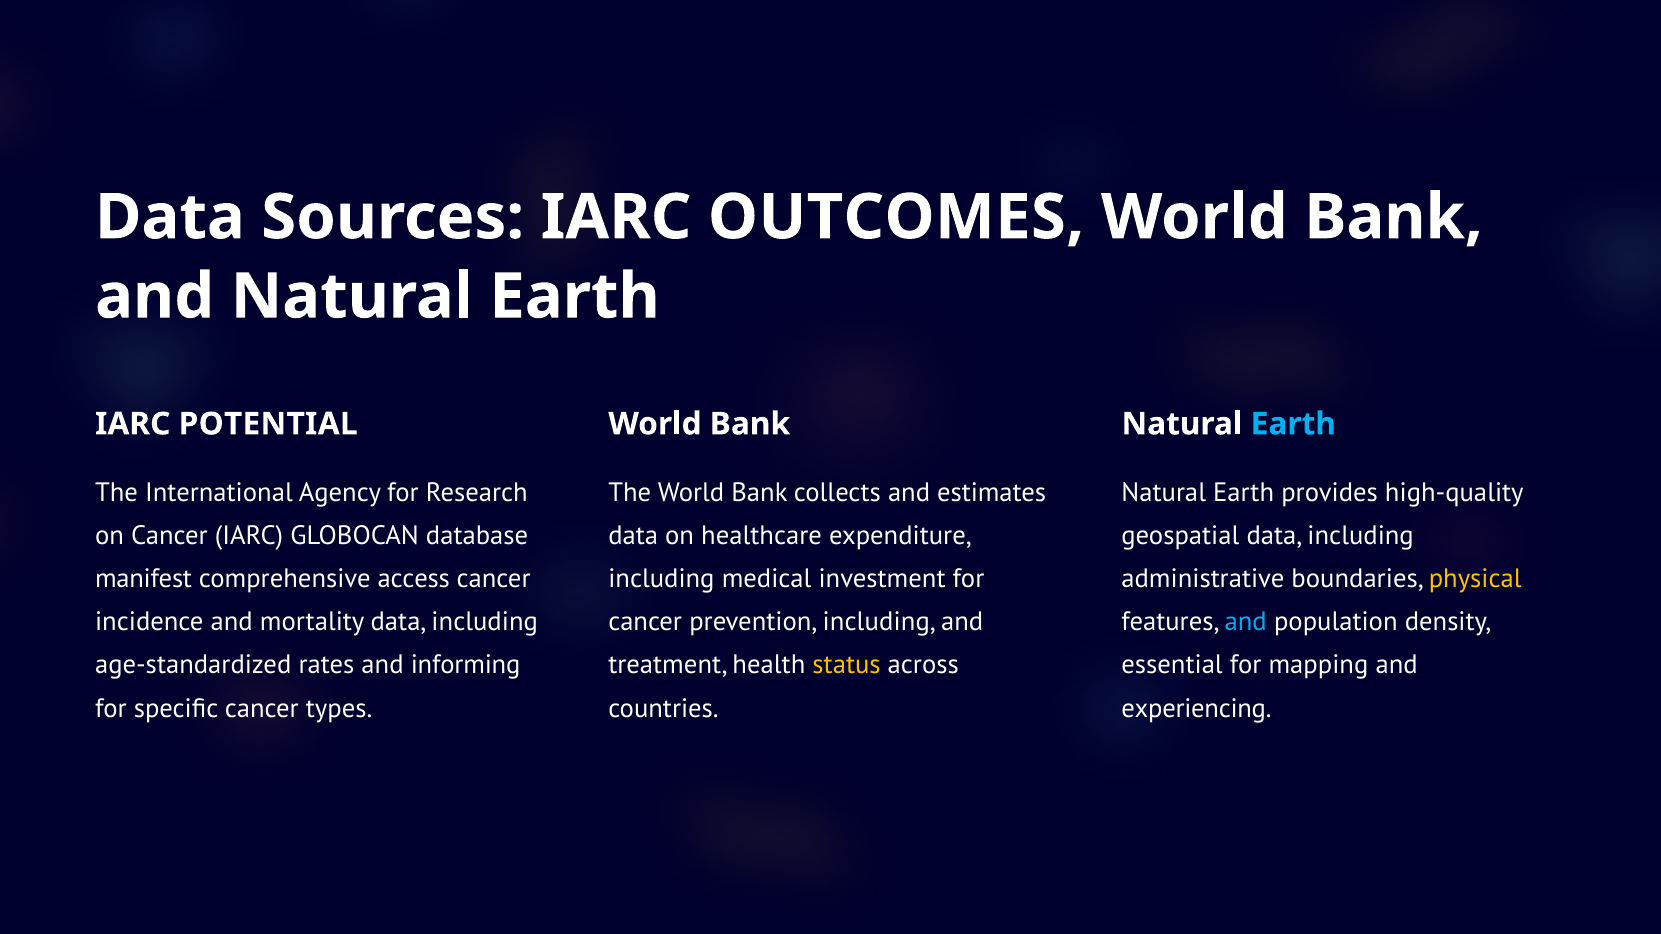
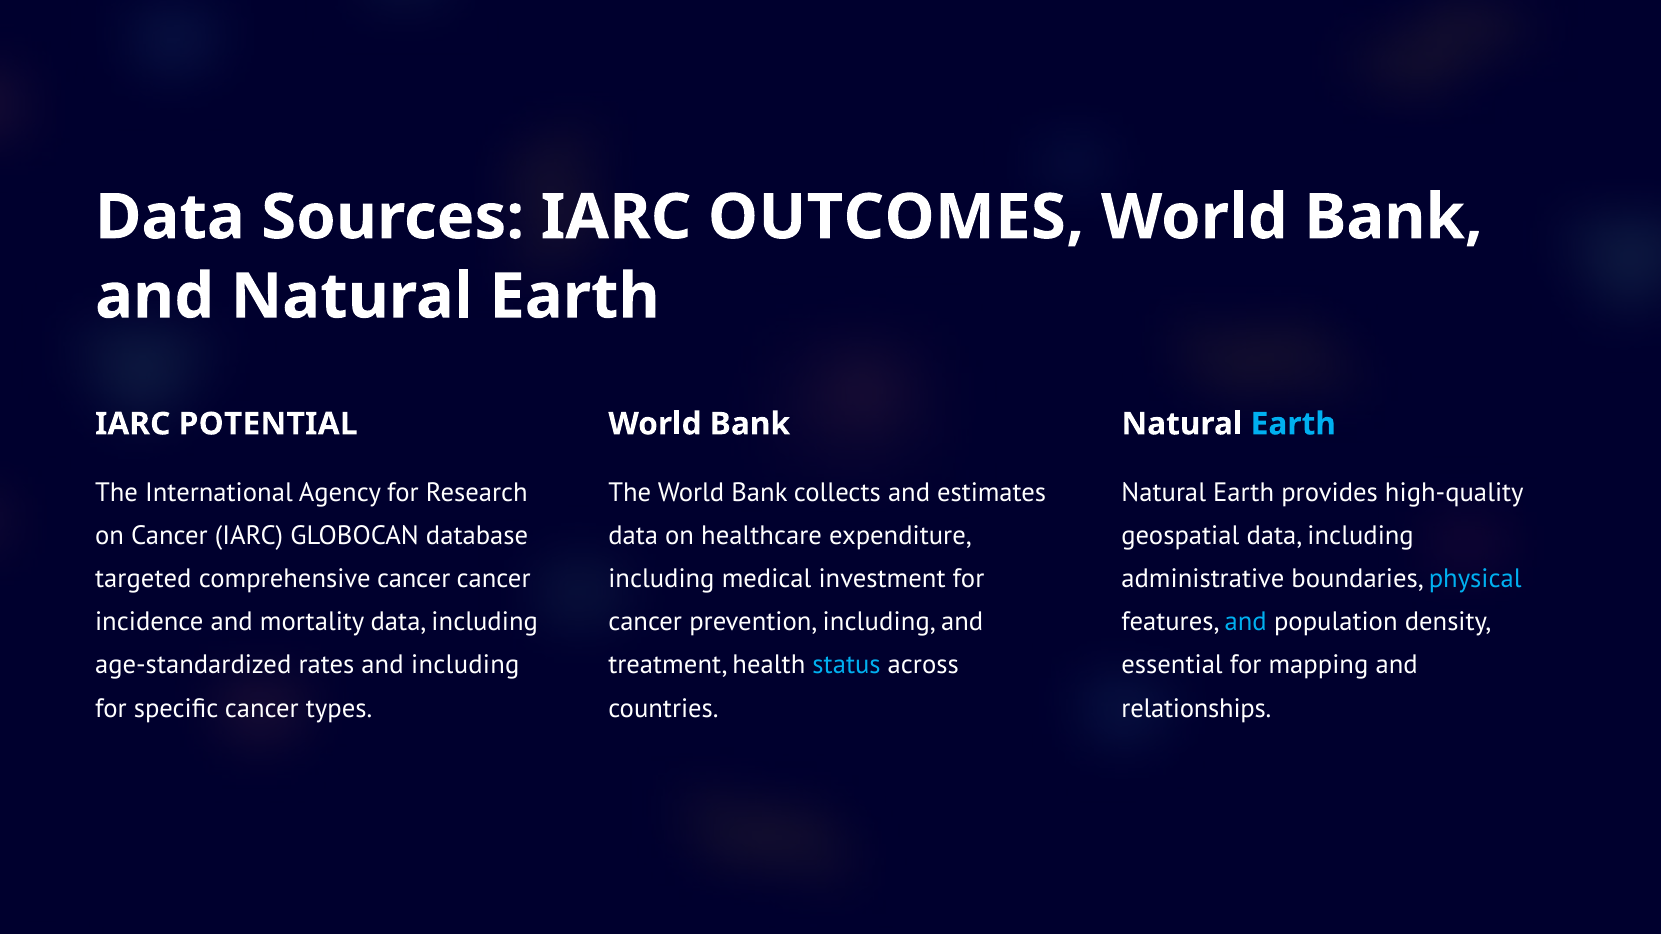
manifest: manifest -> targeted
comprehensive access: access -> cancer
physical colour: yellow -> light blue
and informing: informing -> including
status colour: yellow -> light blue
experiencing: experiencing -> relationships
